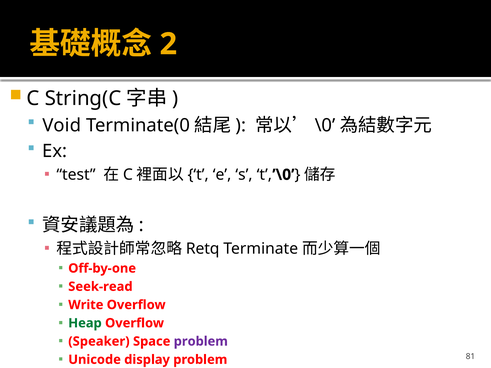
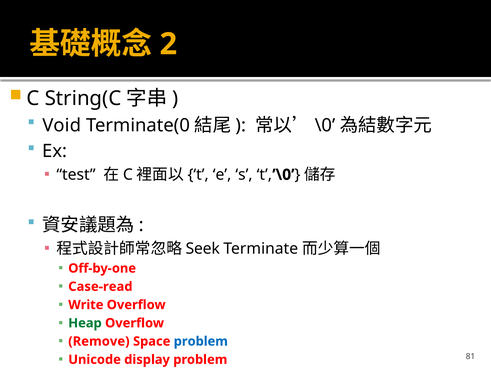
Retq: Retq -> Seek
Seek-read: Seek-read -> Case-read
Speaker: Speaker -> Remove
problem at (201, 342) colour: purple -> blue
